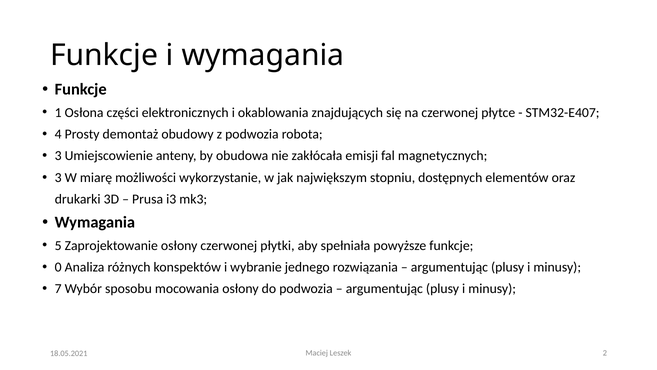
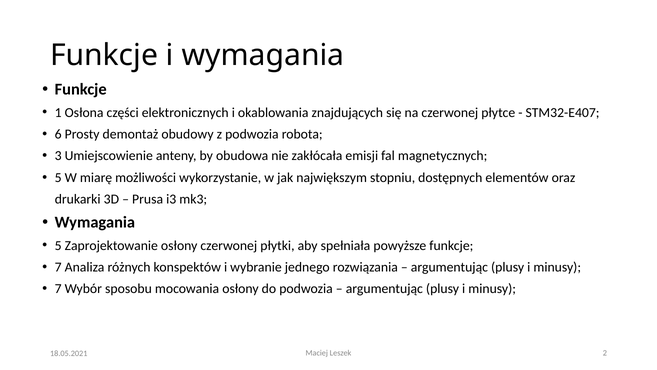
4: 4 -> 6
3 at (58, 177): 3 -> 5
0 at (58, 267): 0 -> 7
